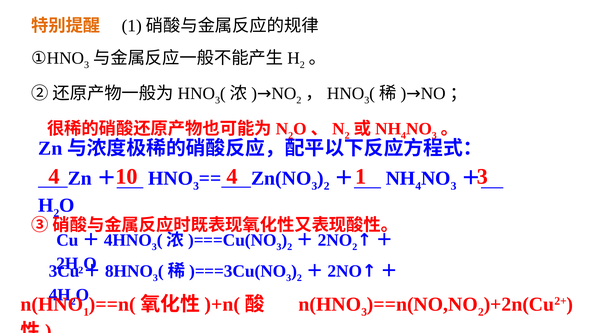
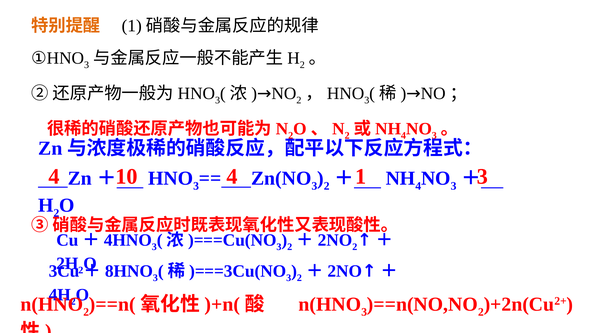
1 at (86, 313): 1 -> 2
